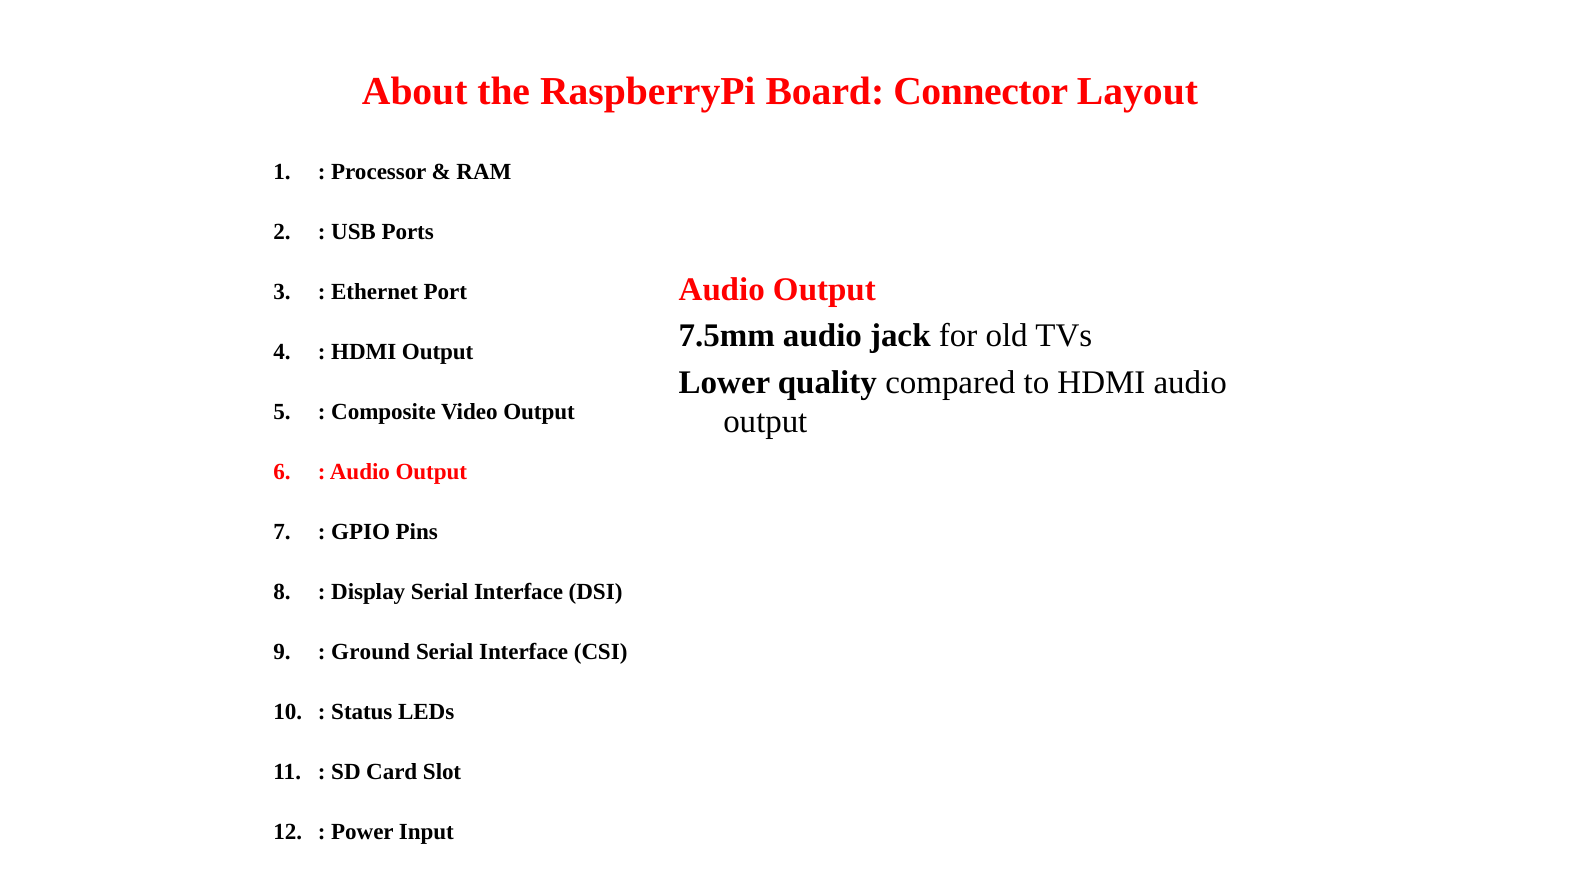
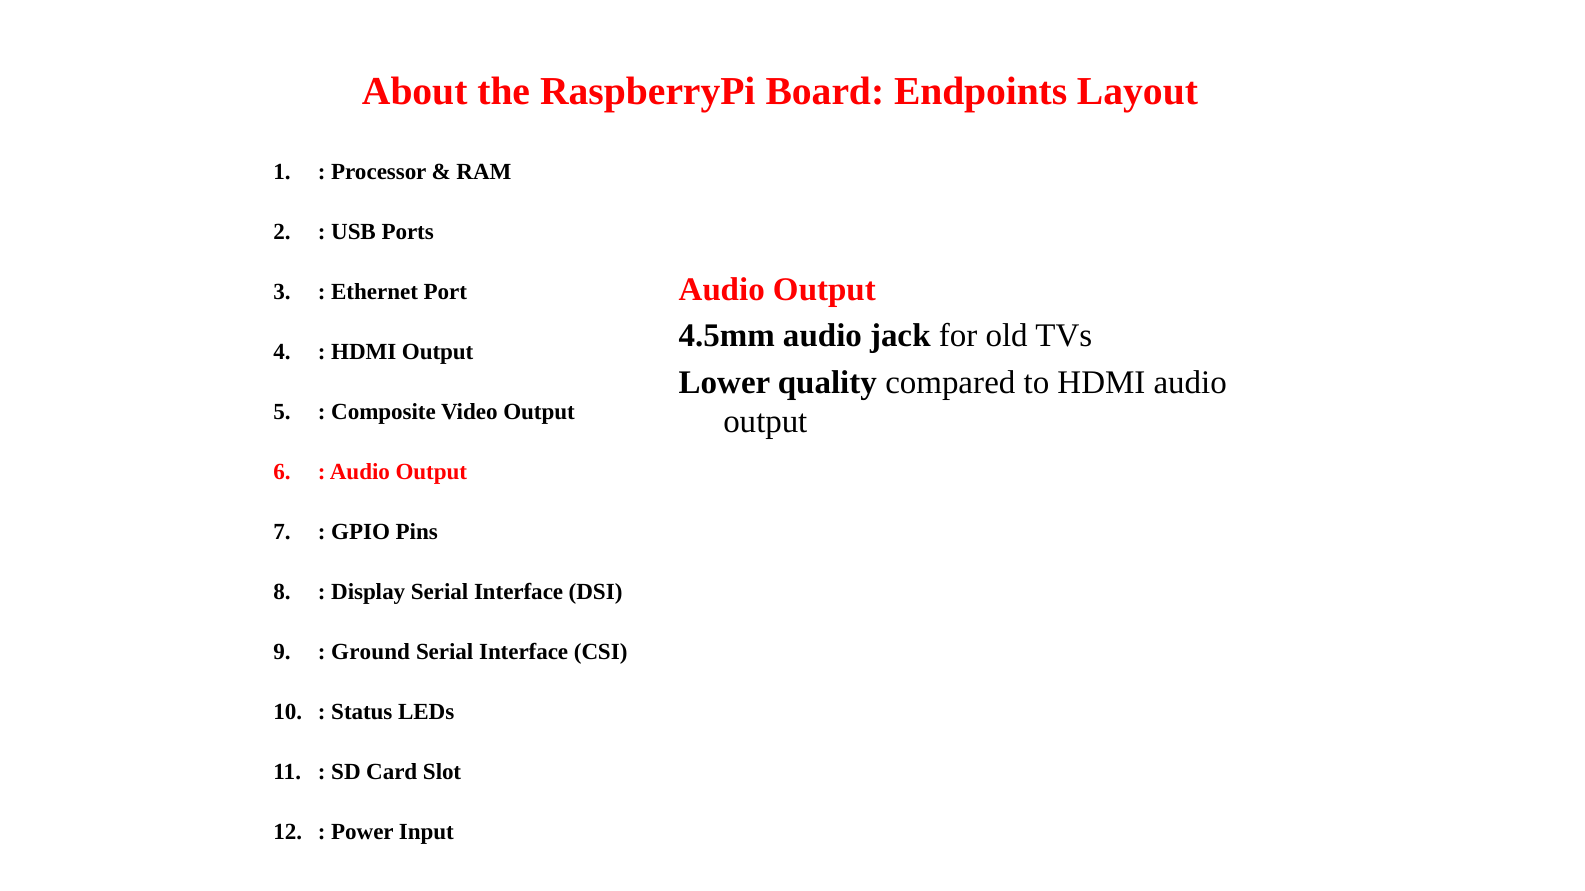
Connector: Connector -> Endpoints
7.5mm: 7.5mm -> 4.5mm
